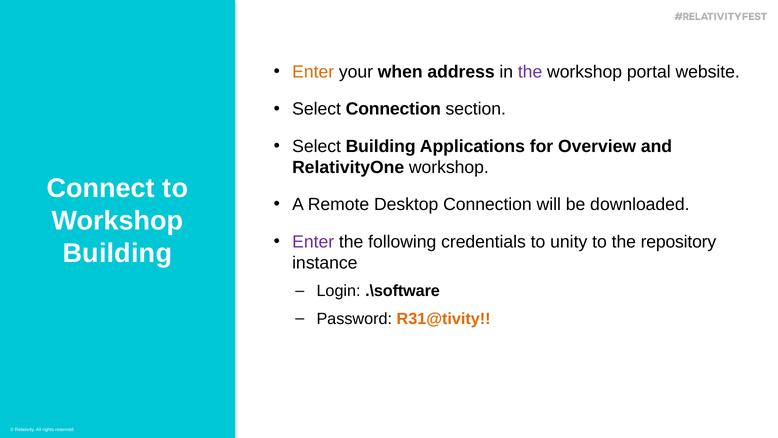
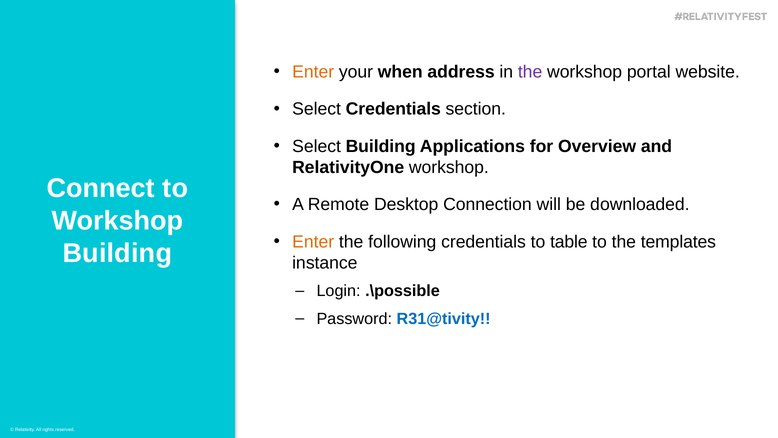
Select Connection: Connection -> Credentials
Enter at (313, 242) colour: purple -> orange
unity: unity -> table
repository: repository -> templates
.\software: .\software -> .\possible
R31@tivity colour: orange -> blue
